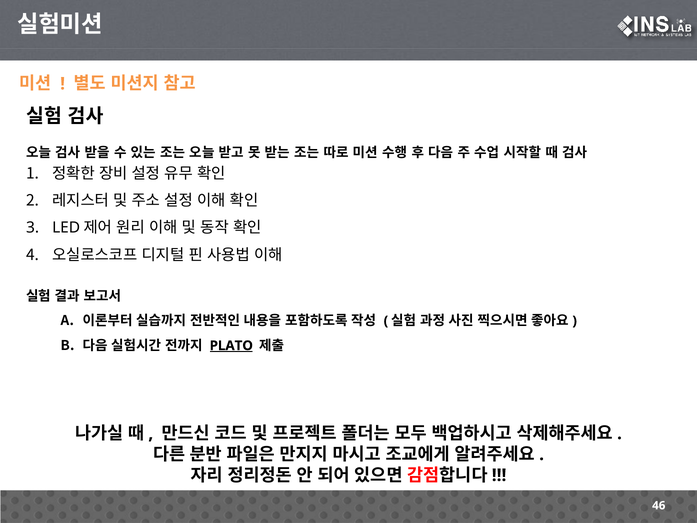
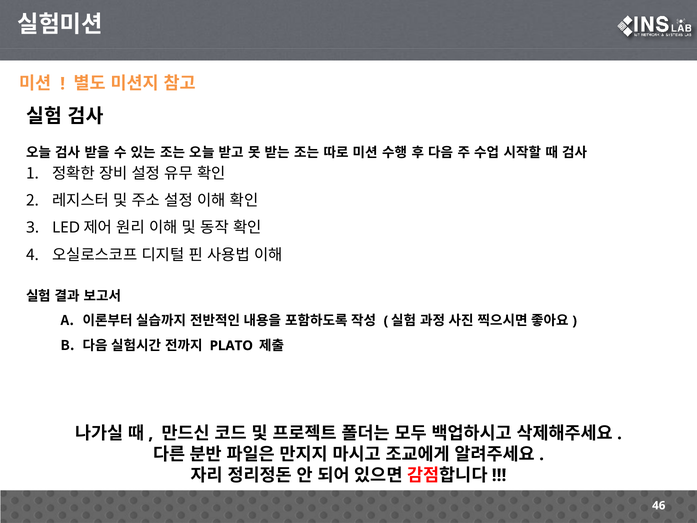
PLATO underline: present -> none
